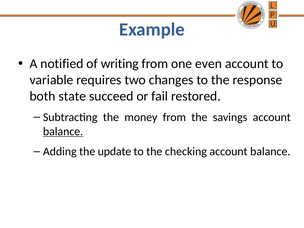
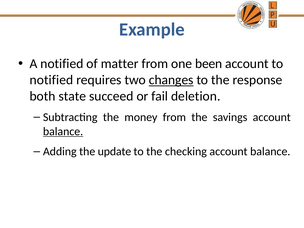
writing: writing -> matter
even: even -> been
variable at (52, 80): variable -> notified
changes underline: none -> present
restored: restored -> deletion
